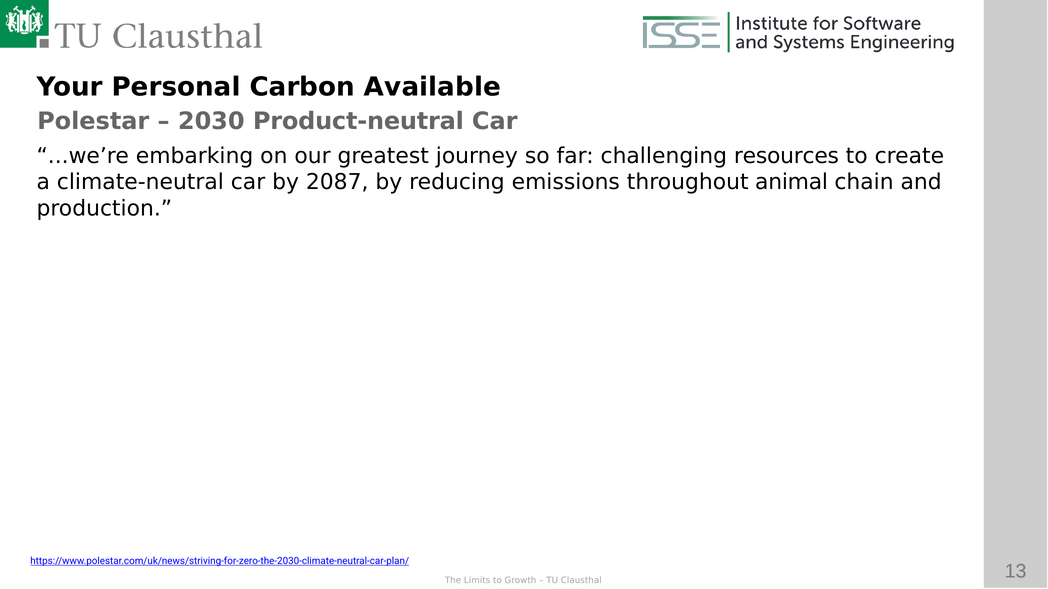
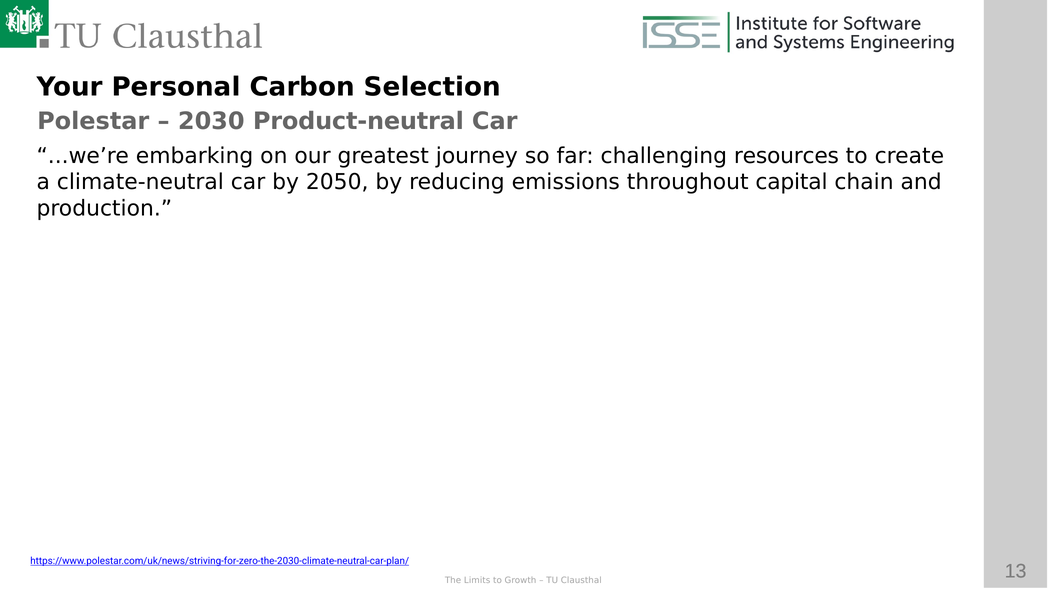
Available: Available -> Selection
2087: 2087 -> 2050
animal: animal -> capital
